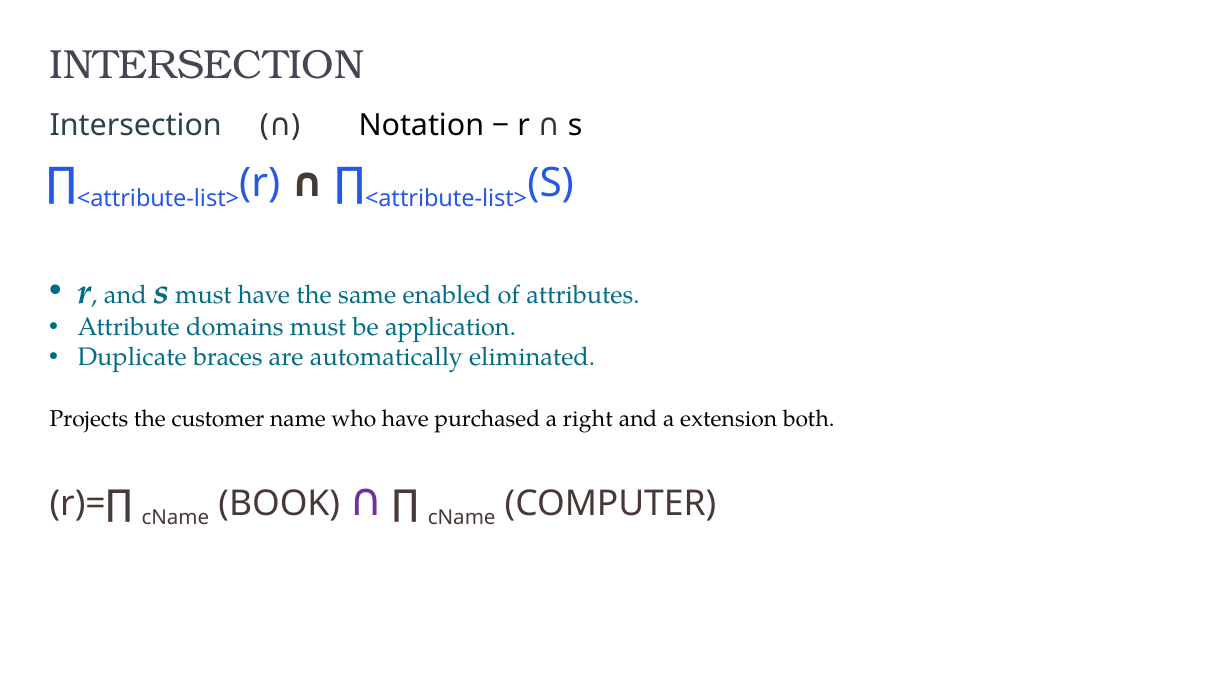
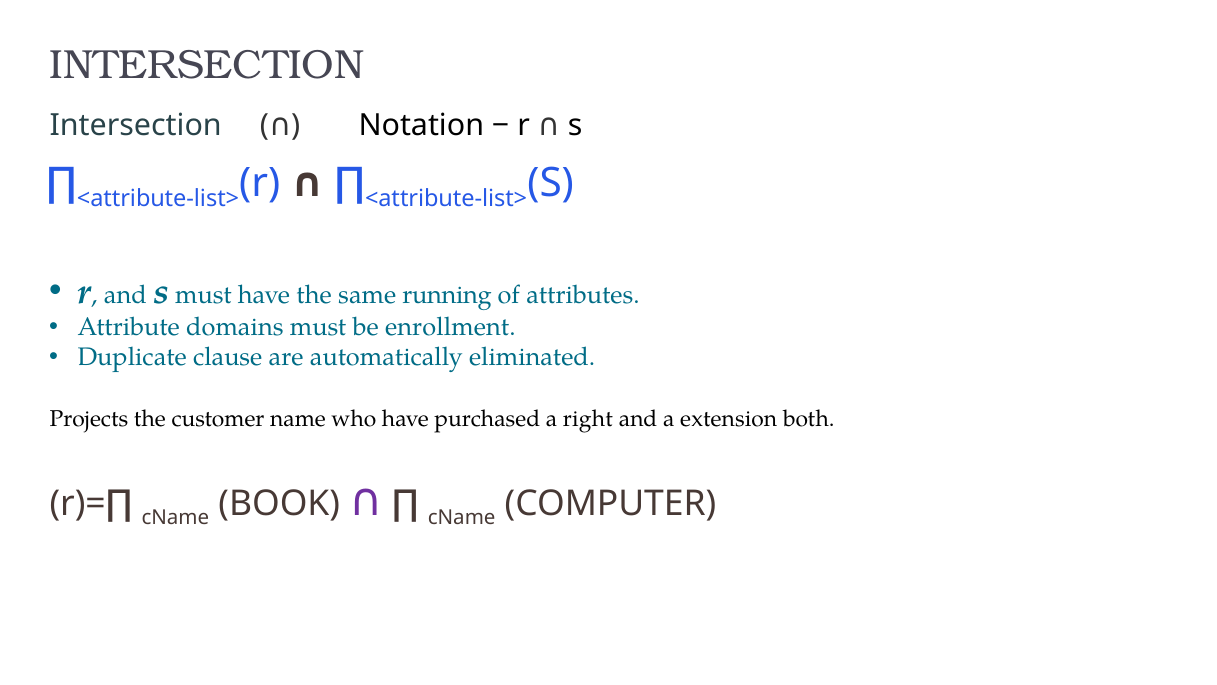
enabled: enabled -> running
application: application -> enrollment
braces: braces -> clause
